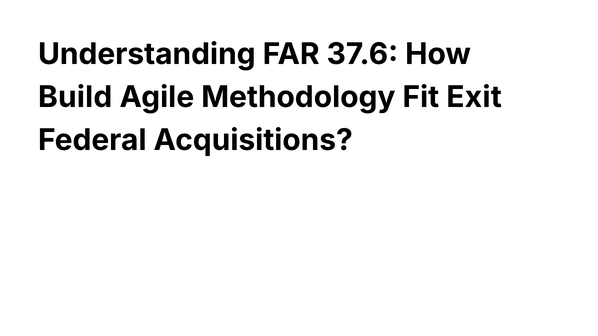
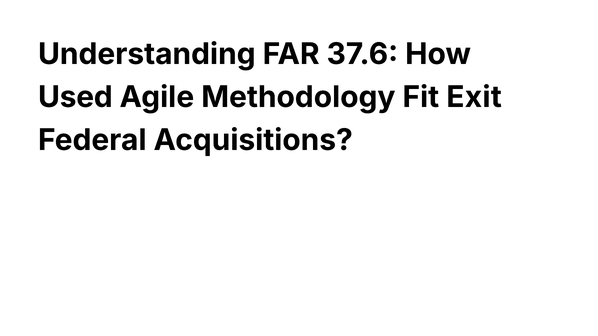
Build: Build -> Used
